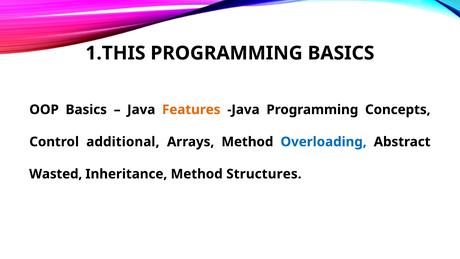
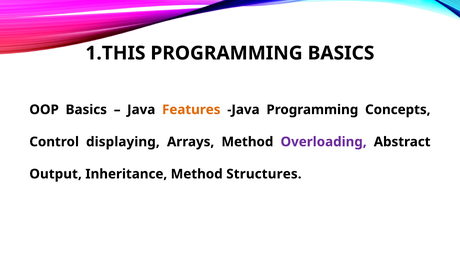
additional: additional -> displaying
Overloading colour: blue -> purple
Wasted: Wasted -> Output
